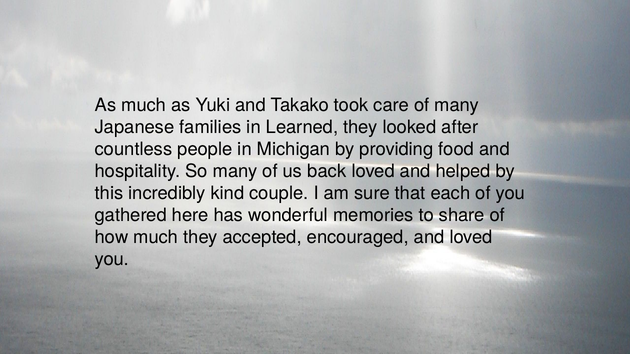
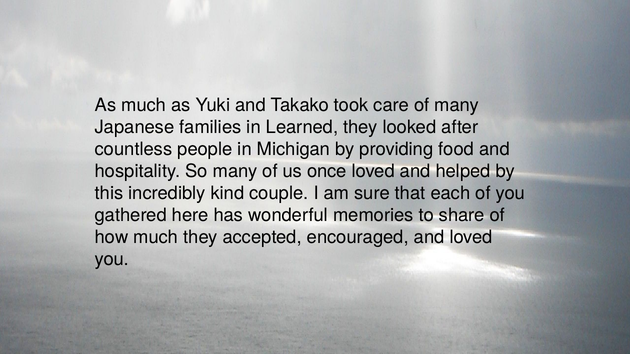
back: back -> once
